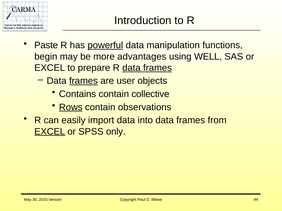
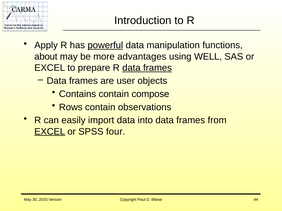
Paste: Paste -> Apply
begin: begin -> about
frames at (83, 81) underline: present -> none
collective: collective -> compose
Rows underline: present -> none
only: only -> four
